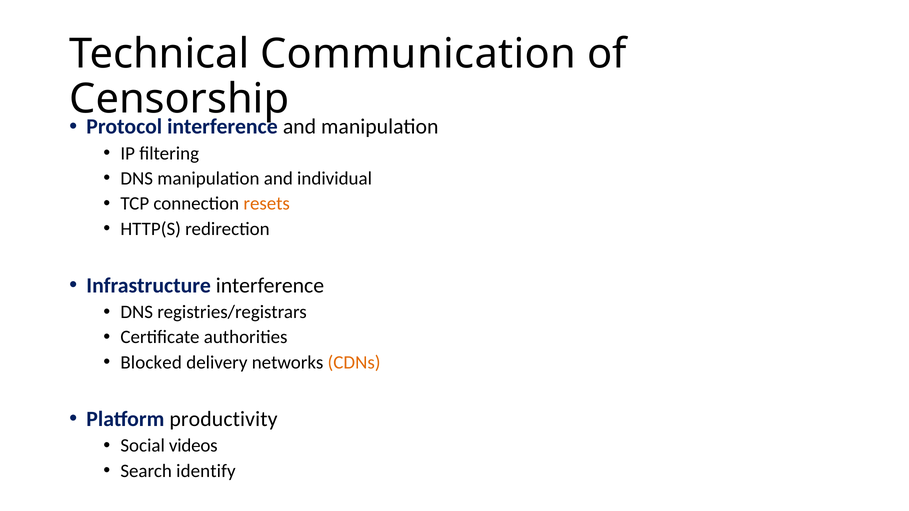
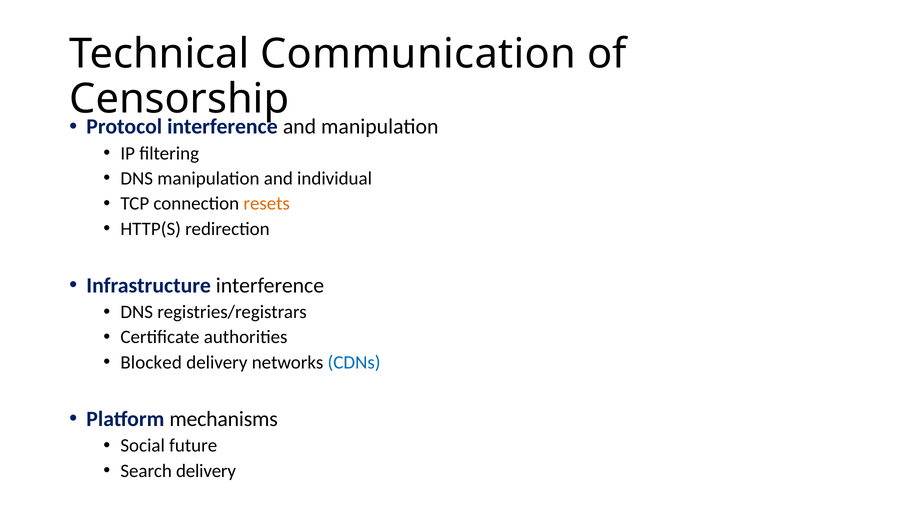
CDNs colour: orange -> blue
productivity: productivity -> mechanisms
videos: videos -> future
Search identify: identify -> delivery
